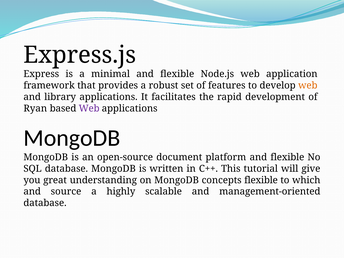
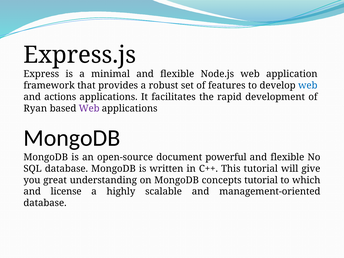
web at (308, 86) colour: orange -> blue
library: library -> actions
platform: platform -> powerful
concepts flexible: flexible -> tutorial
source: source -> license
